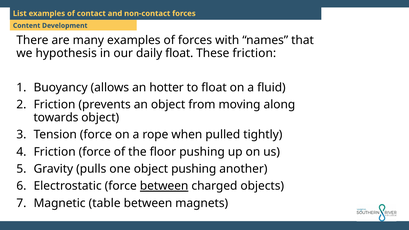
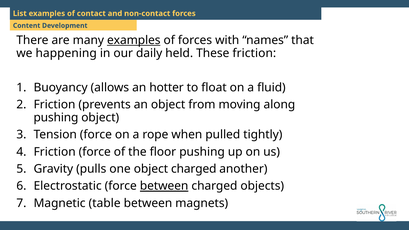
examples at (134, 40) underline: none -> present
hypothesis: hypothesis -> happening
daily float: float -> held
towards at (56, 118): towards -> pushing
object pushing: pushing -> charged
